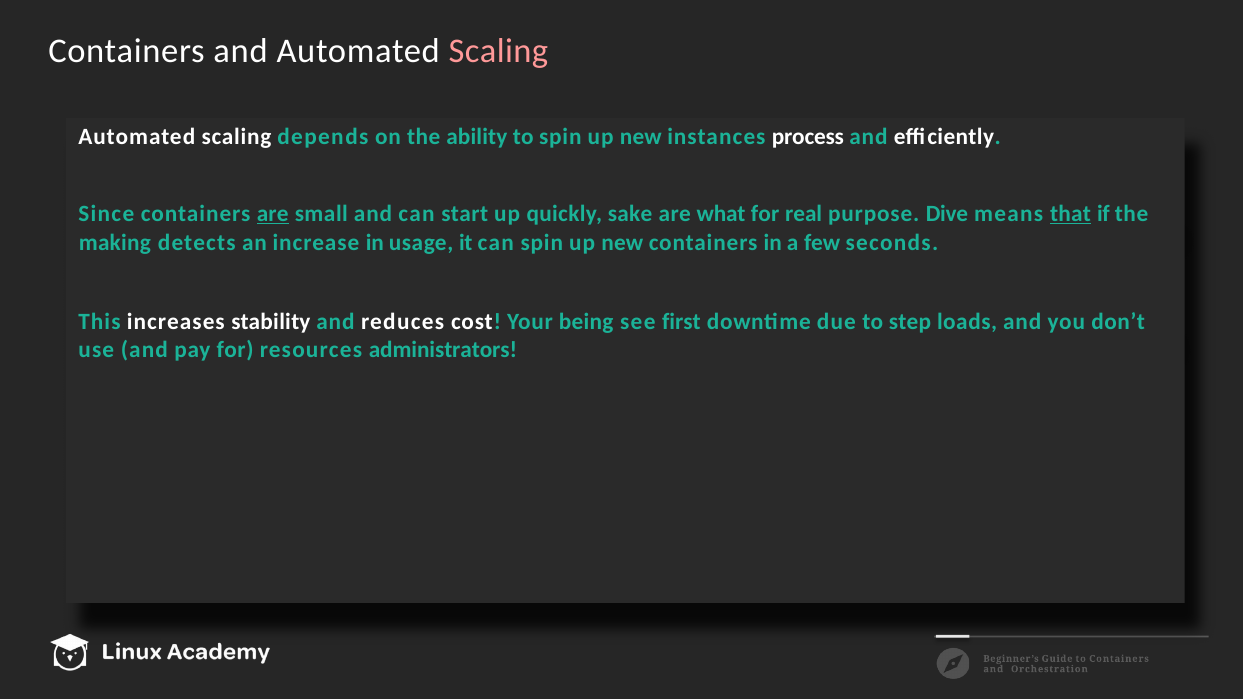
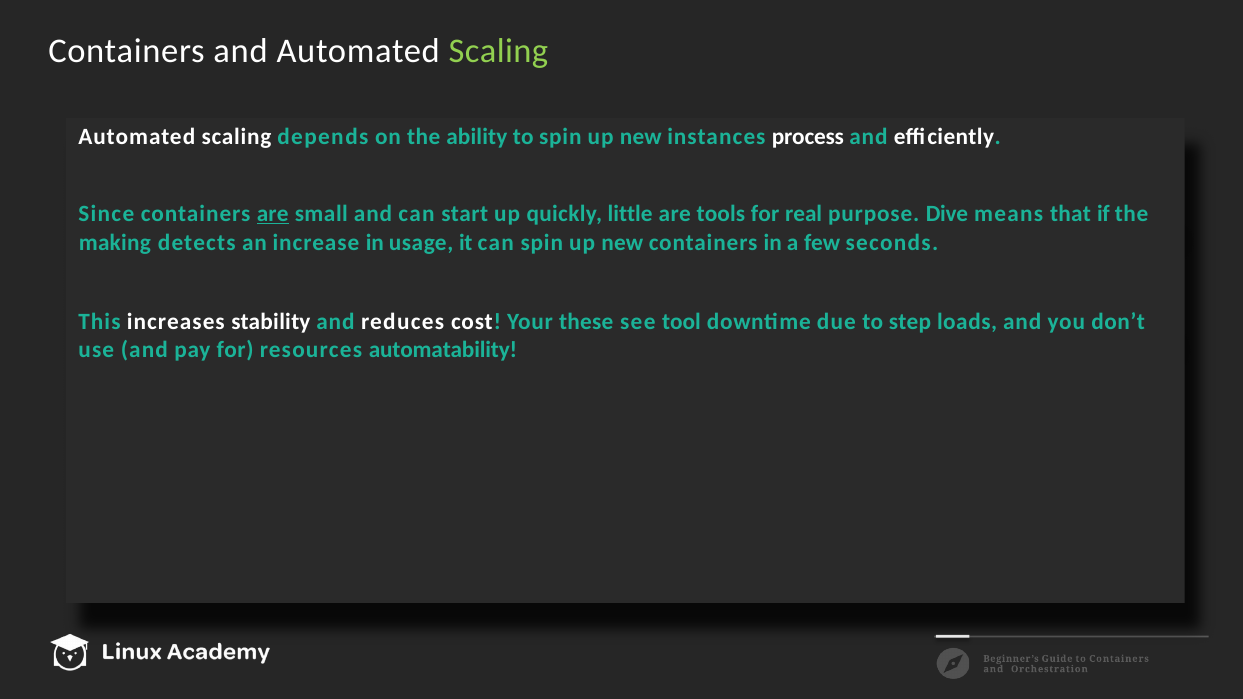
Scaling at (498, 52) colour: pink -> light green
sake: sake -> little
what: what -> tools
that underline: present -> none
being: being -> these
first: first -> tool
administrators: administrators -> automatability
